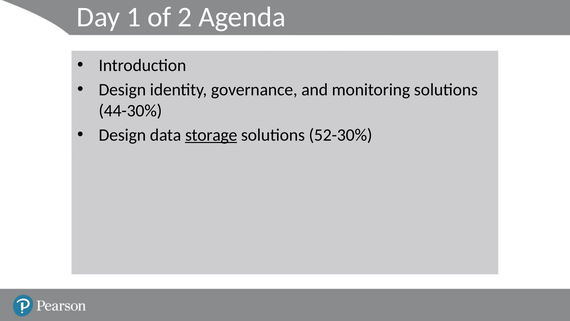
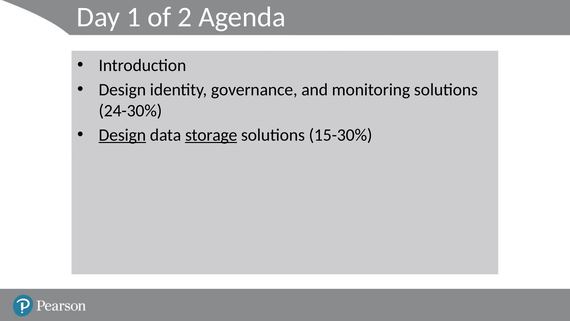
44-30%: 44-30% -> 24-30%
Design at (122, 135) underline: none -> present
52-30%: 52-30% -> 15-30%
